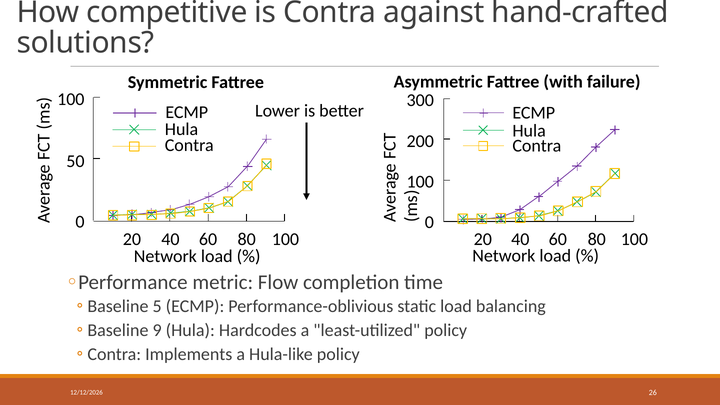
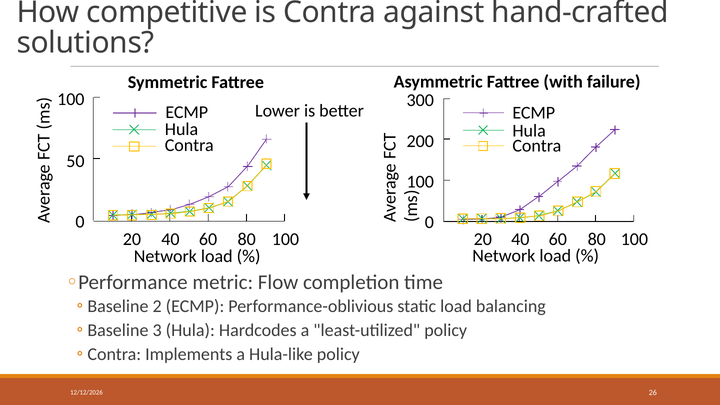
5: 5 -> 2
9: 9 -> 3
